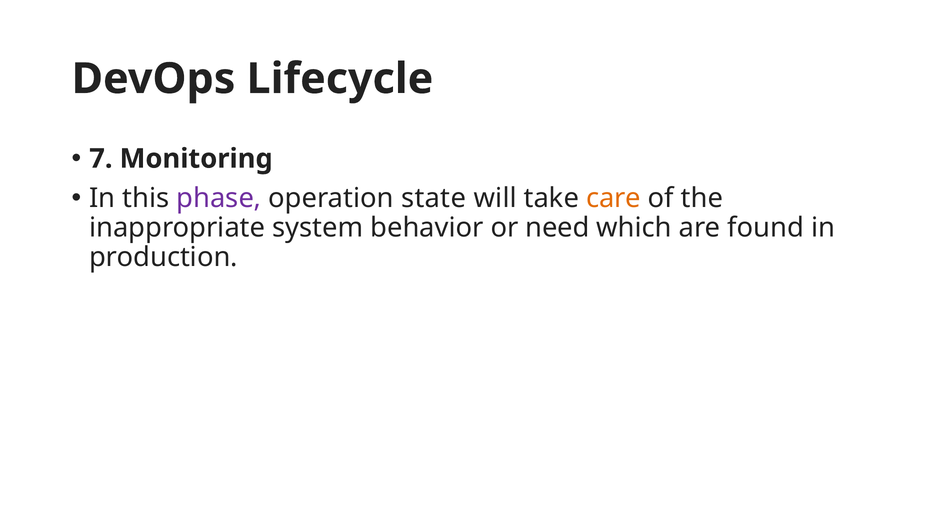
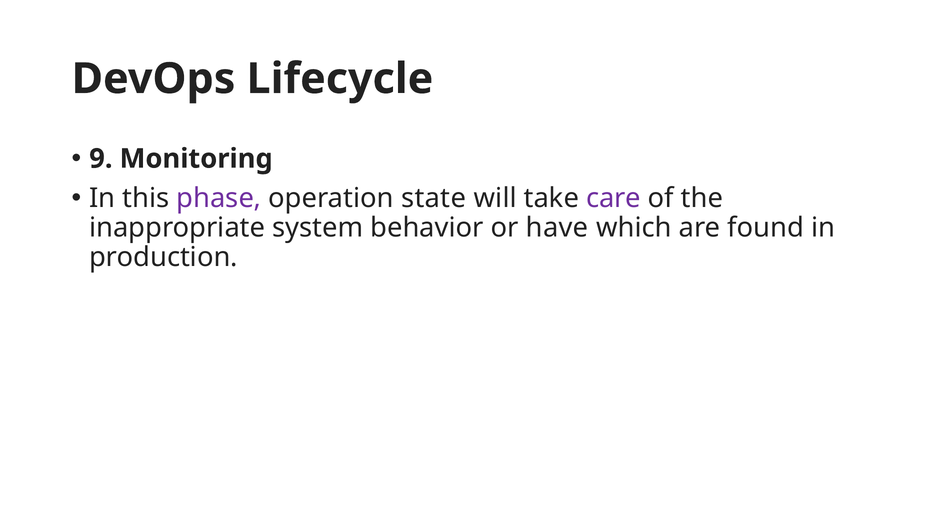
7: 7 -> 9
care colour: orange -> purple
need: need -> have
